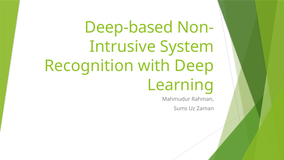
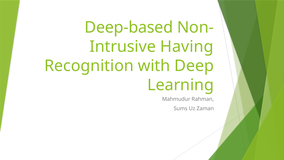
System: System -> Having
